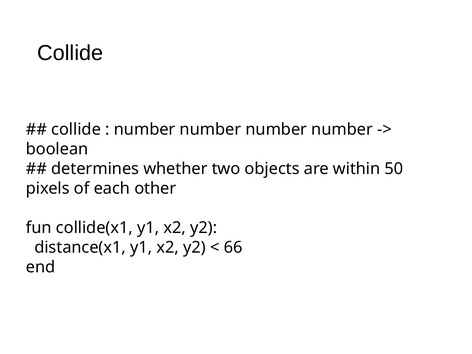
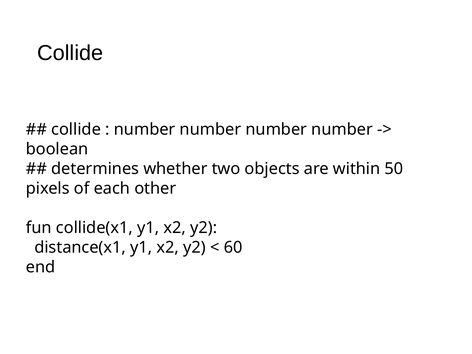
66: 66 -> 60
